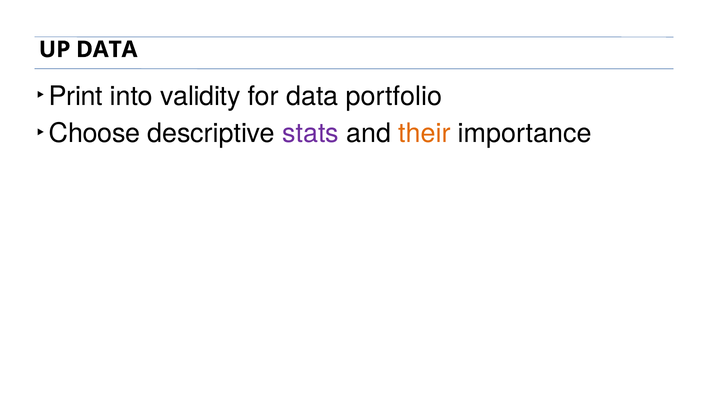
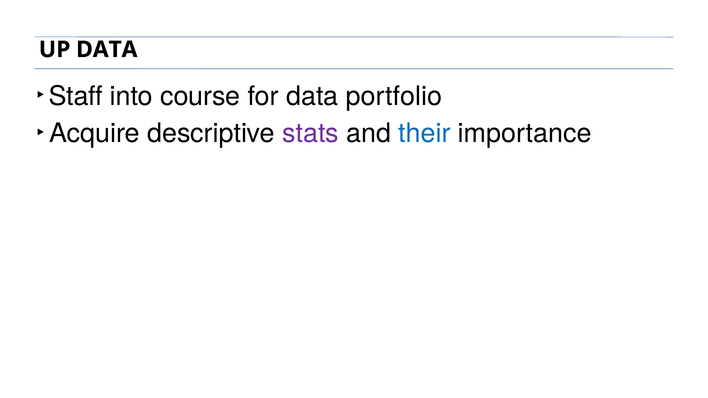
Print: Print -> Staff
validity: validity -> course
Choose: Choose -> Acquire
their colour: orange -> blue
